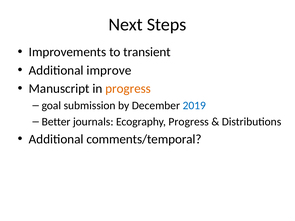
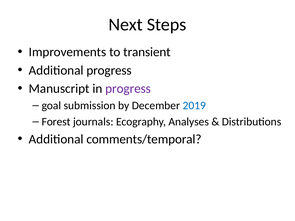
Additional improve: improve -> progress
progress at (128, 89) colour: orange -> purple
Better: Better -> Forest
Ecography Progress: Progress -> Analyses
